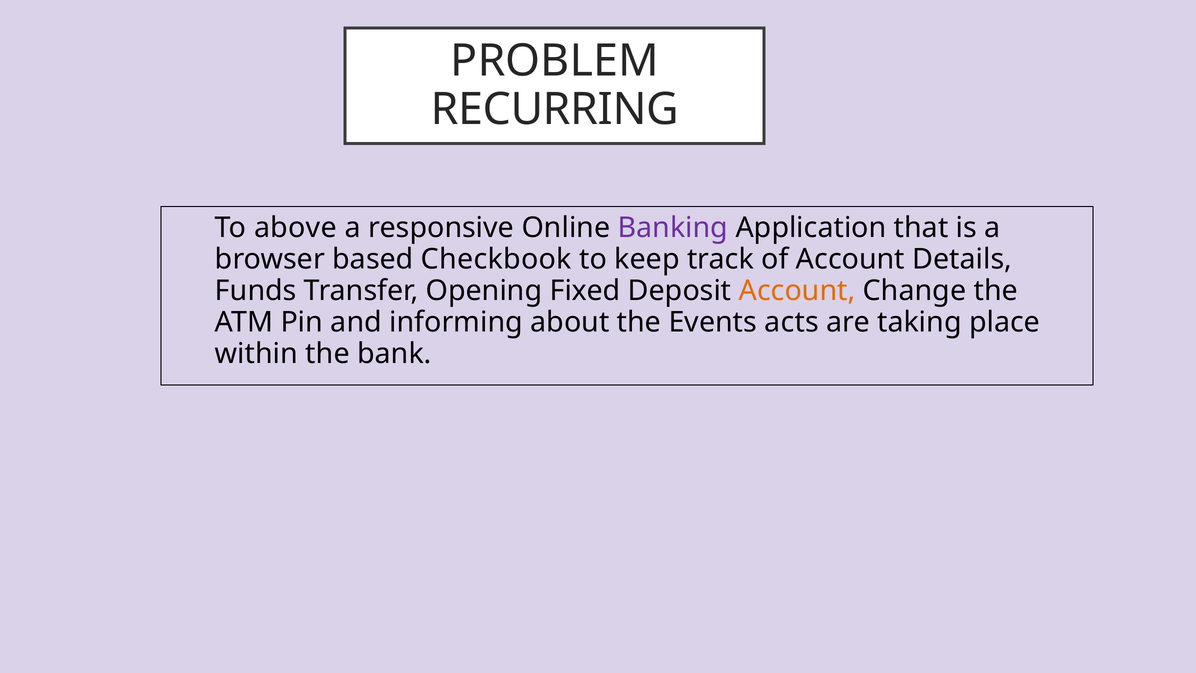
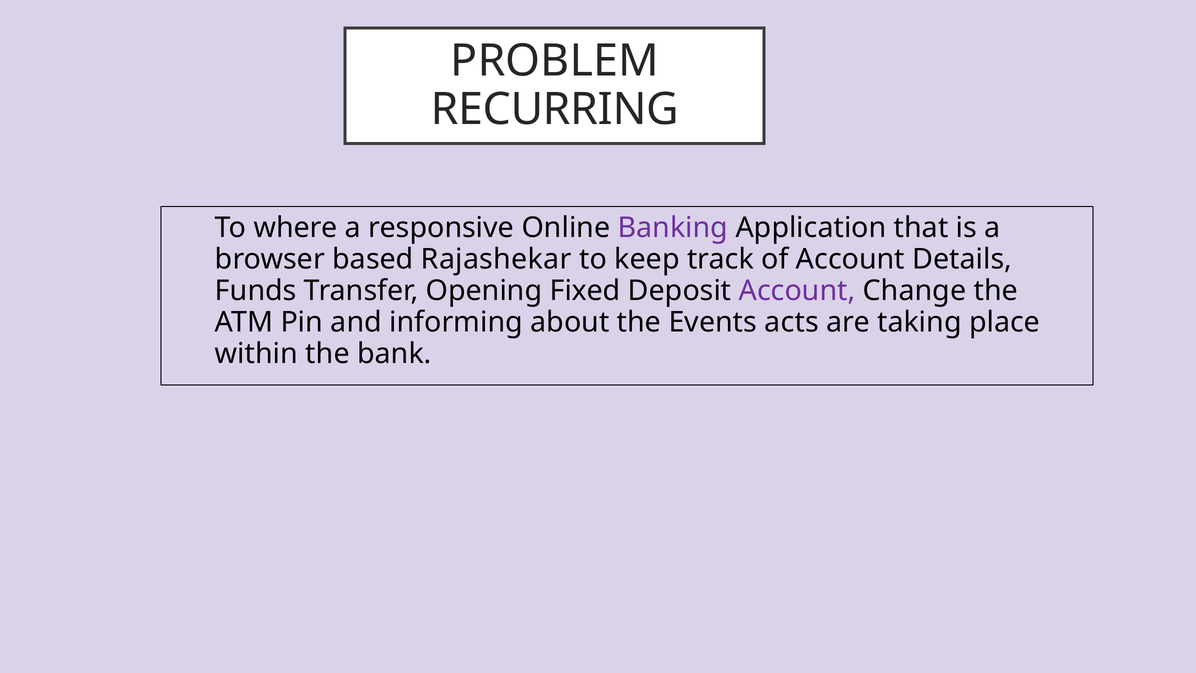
above: above -> where
Checkbook: Checkbook -> Rajashekar
Account at (797, 291) colour: orange -> purple
